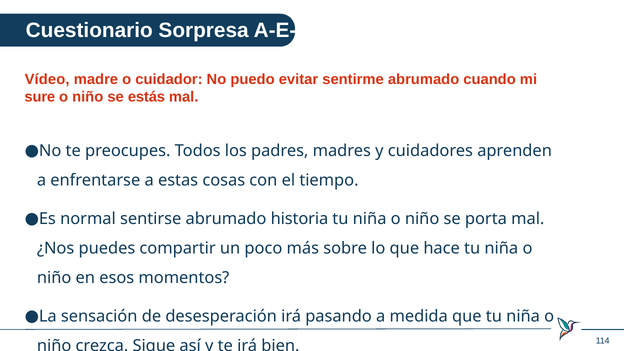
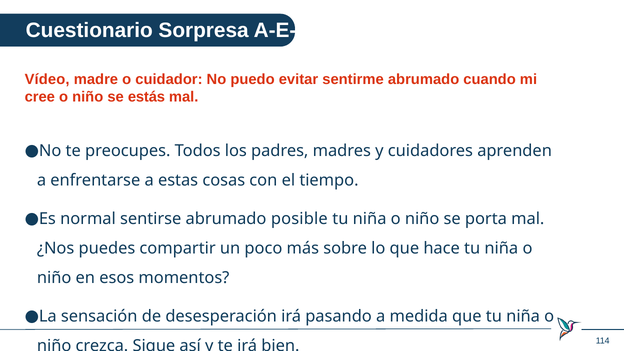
sure: sure -> cree
historia: historia -> posible
